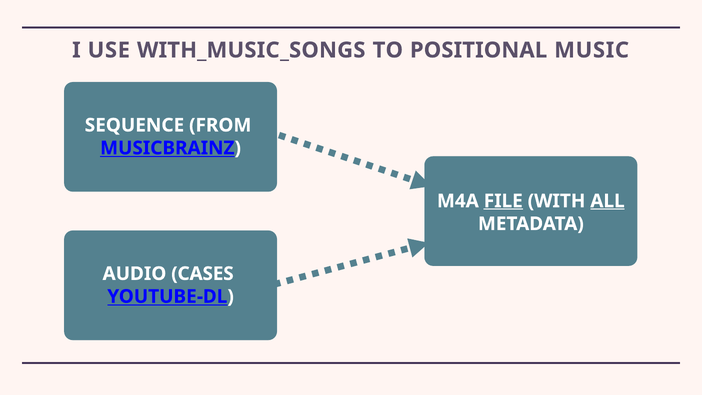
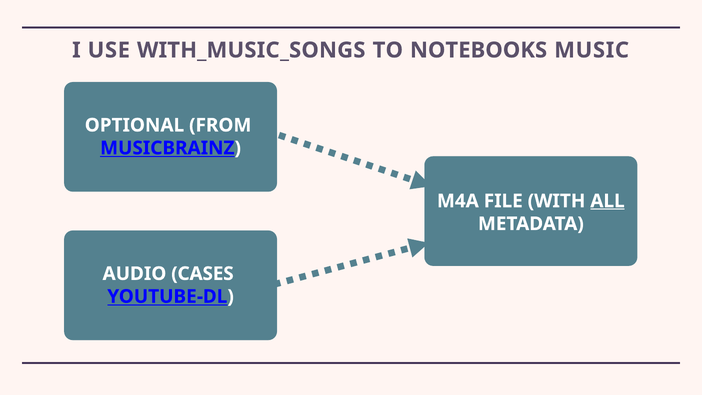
POSITIONAL: POSITIONAL -> NOTEBOOKS
SEQUENCE: SEQUENCE -> OPTIONAL
FILE underline: present -> none
